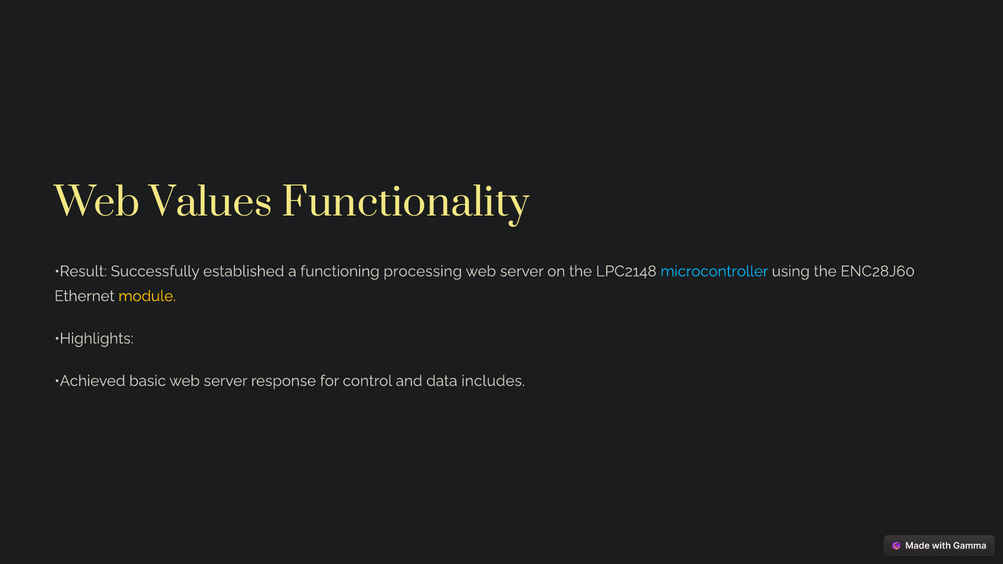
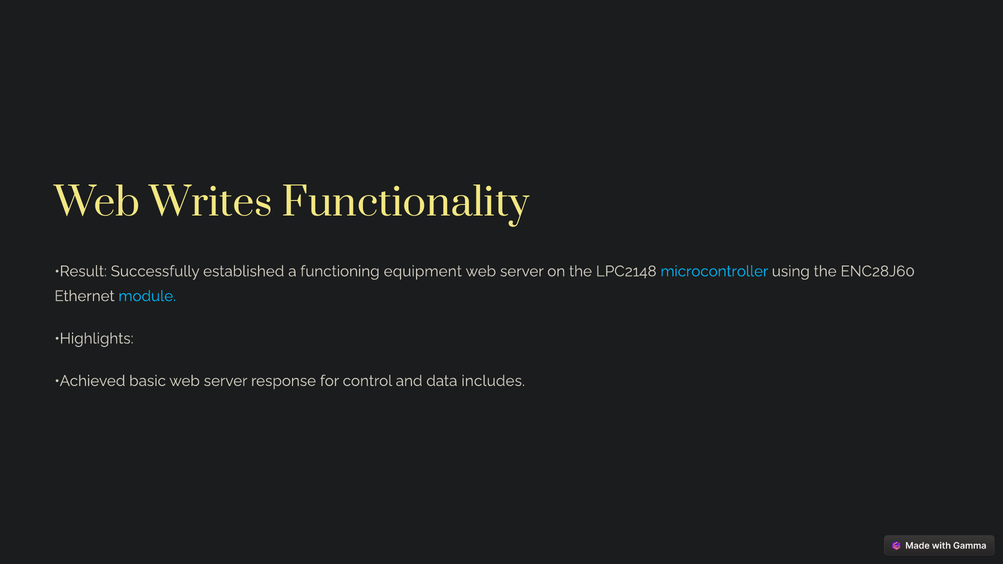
Values: Values -> Writes
processing: processing -> equipment
module colour: yellow -> light blue
